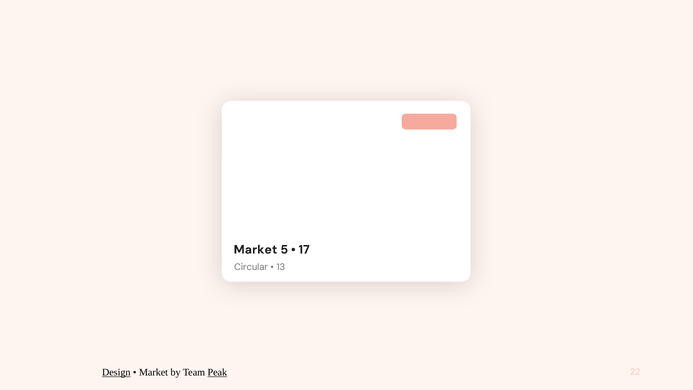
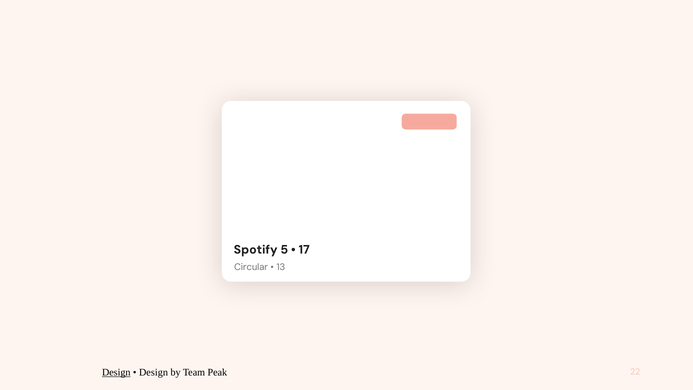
Market at (256, 249): Market -> Spotify
Market at (154, 372): Market -> Design
Peak underline: present -> none
